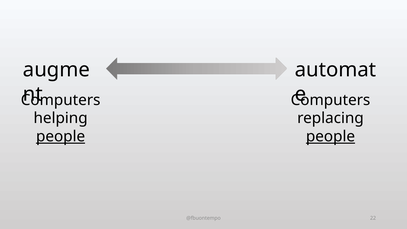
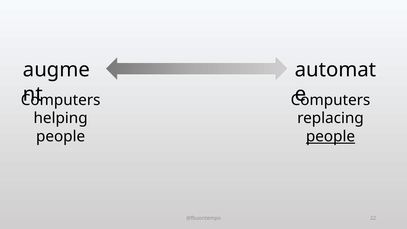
people at (61, 137) underline: present -> none
